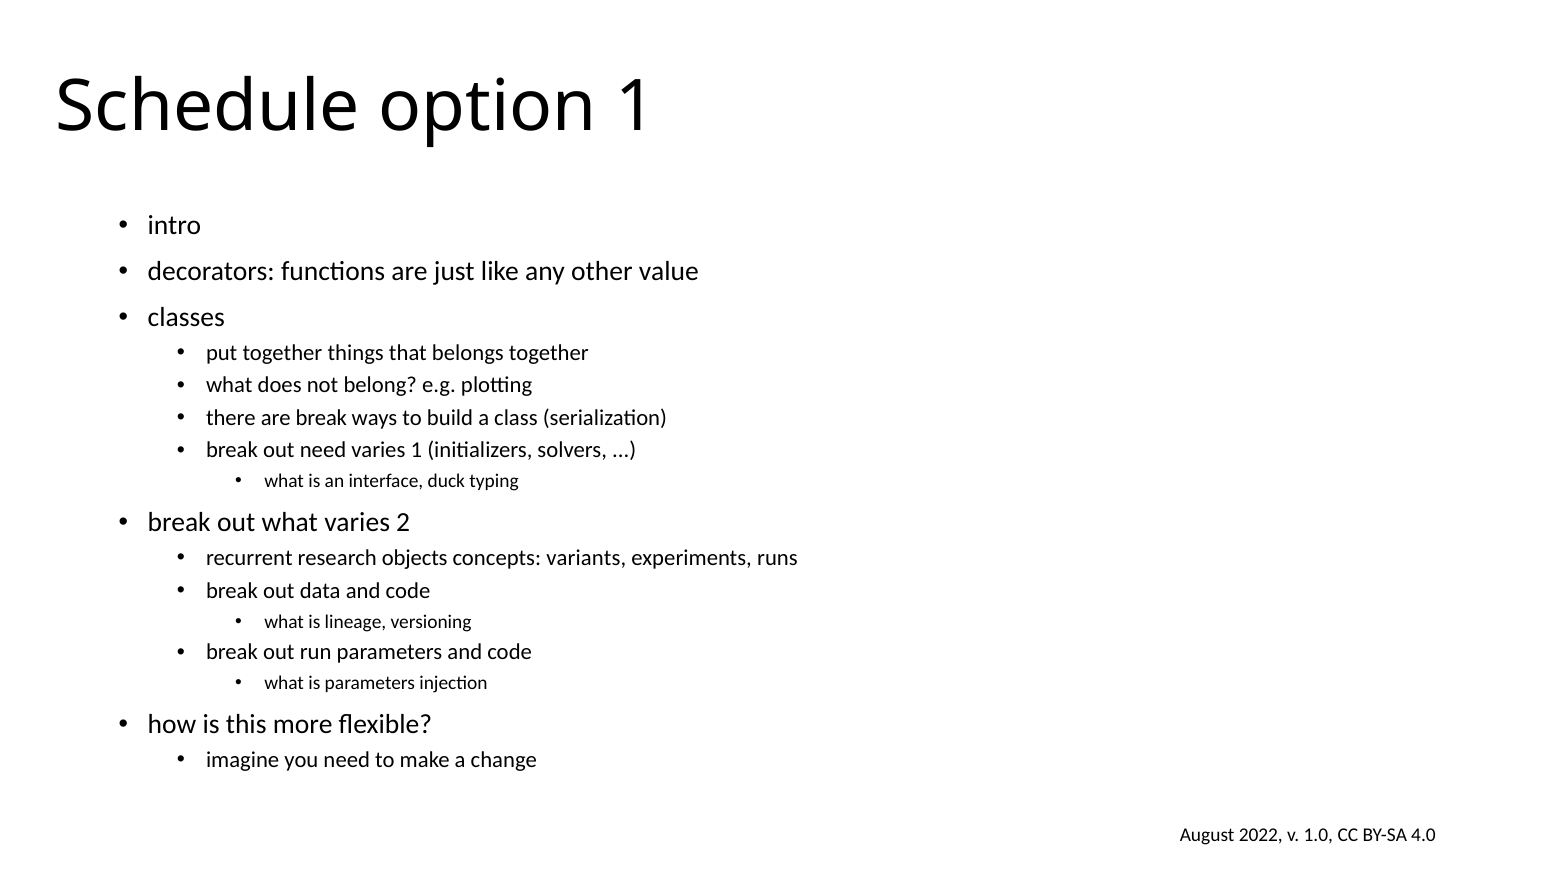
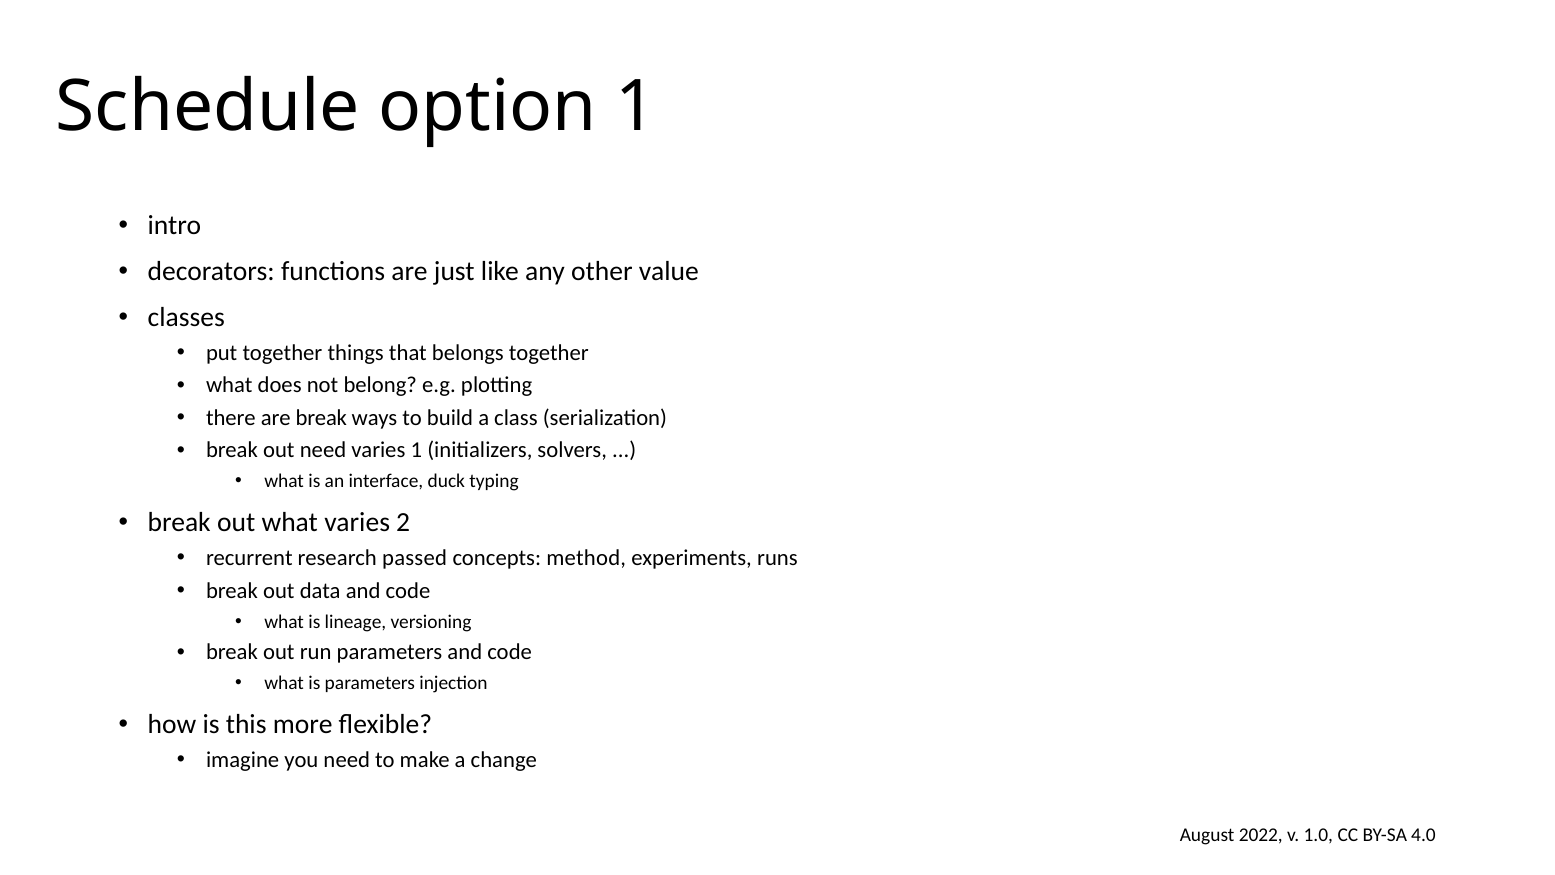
objects: objects -> passed
variants: variants -> method
